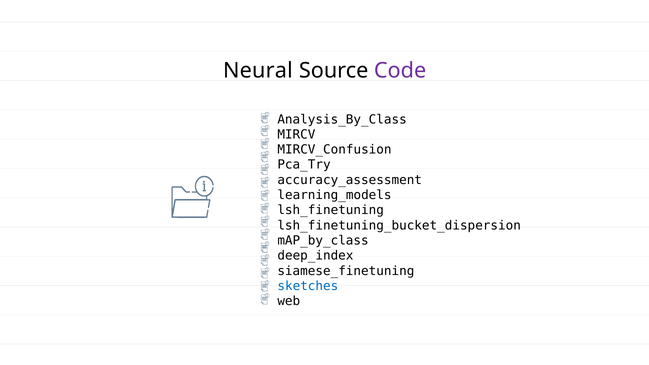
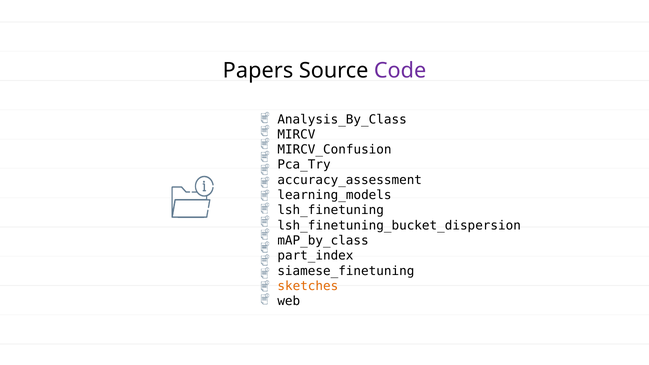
Neural: Neural -> Papers
deep_index: deep_index -> part_index
sketches colour: blue -> orange
